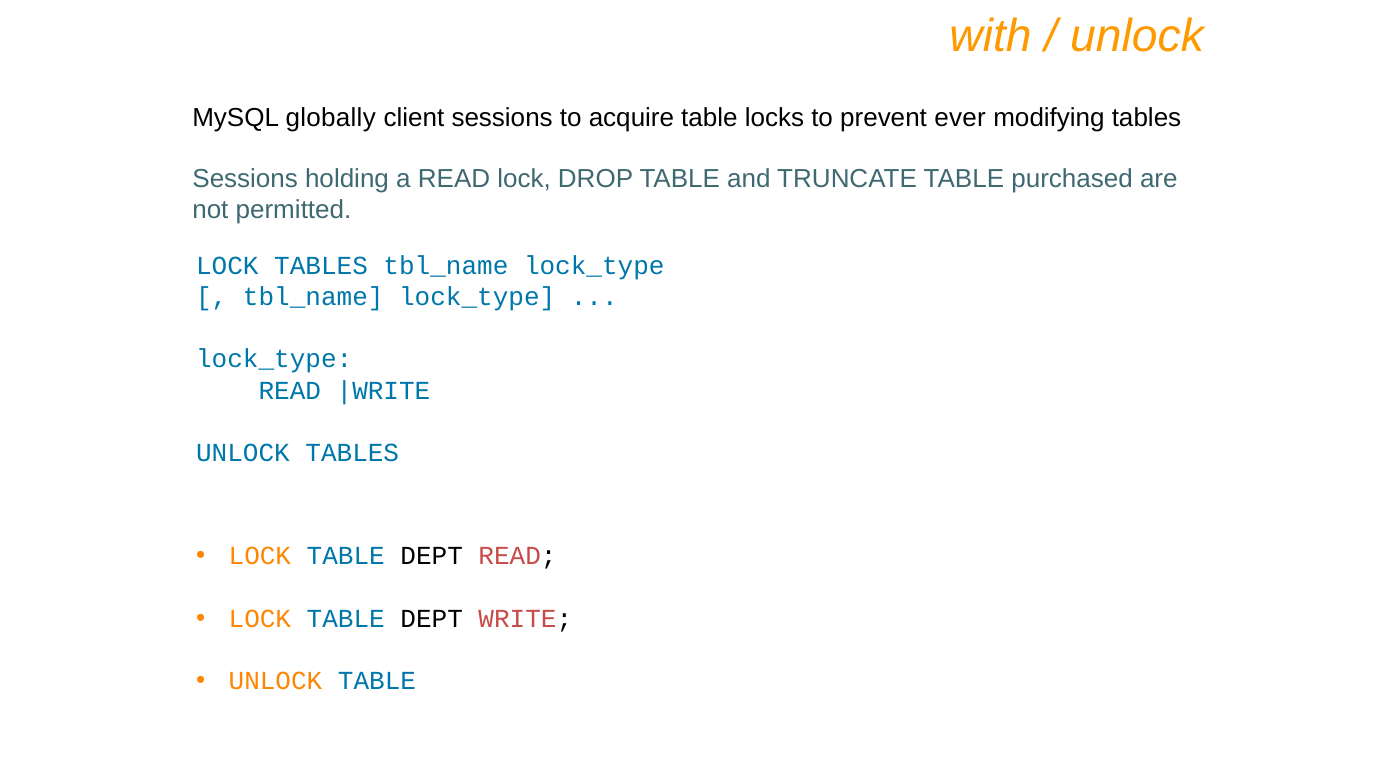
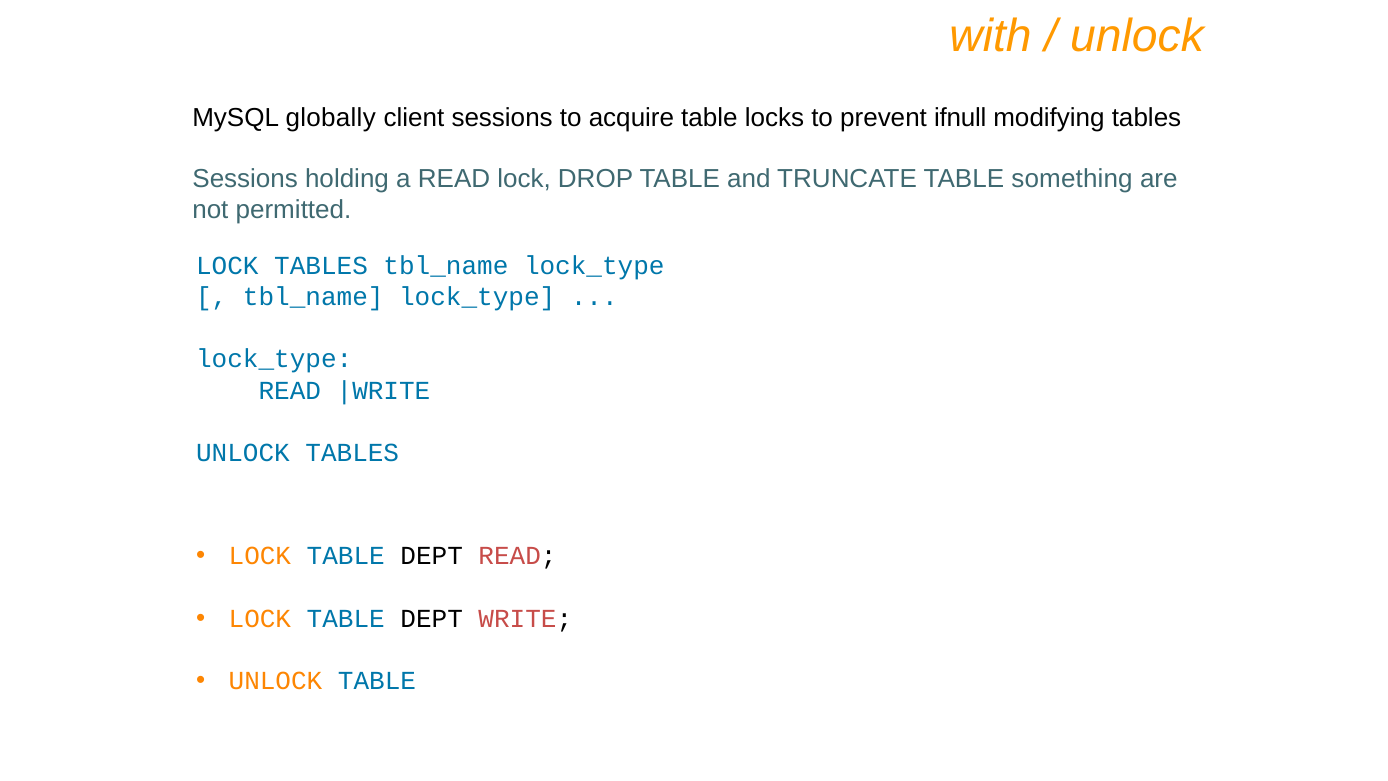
ever: ever -> ifnull
purchased: purchased -> something
